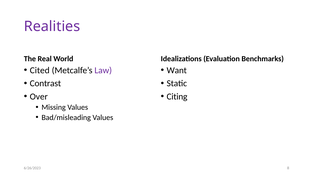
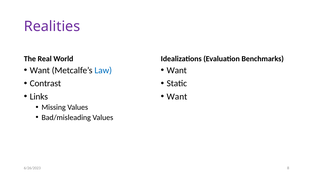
Cited at (40, 70): Cited -> Want
Law colour: purple -> blue
Over: Over -> Links
Citing at (177, 97): Citing -> Want
